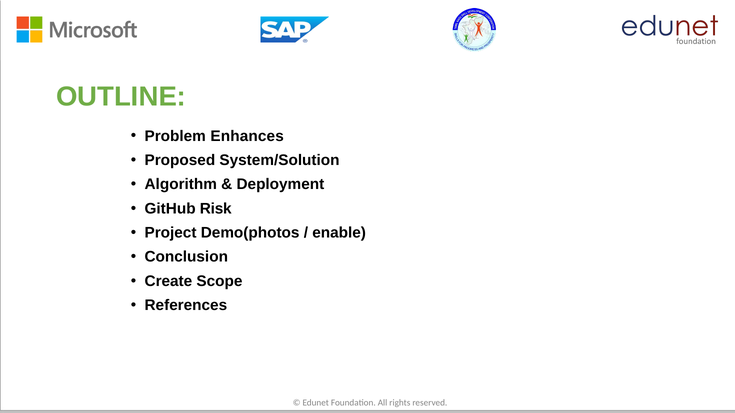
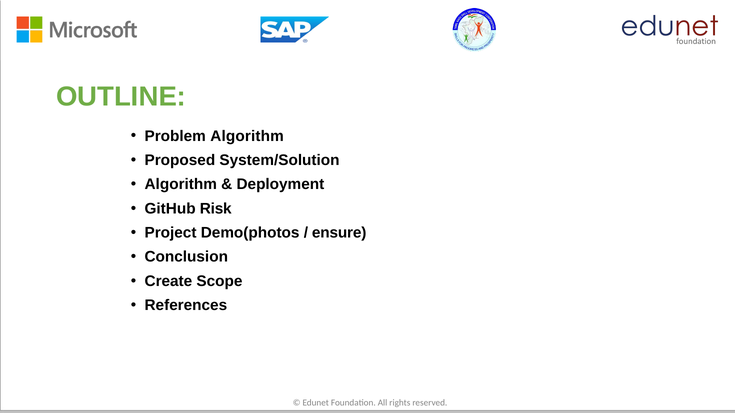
Problem Enhances: Enhances -> Algorithm
enable: enable -> ensure
